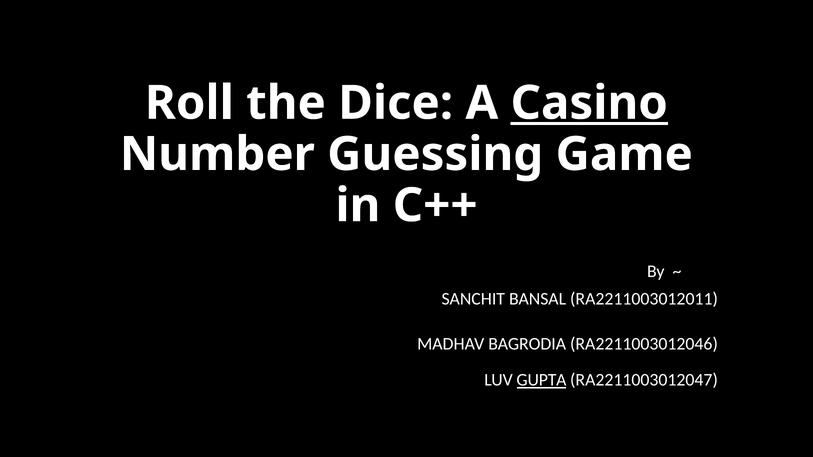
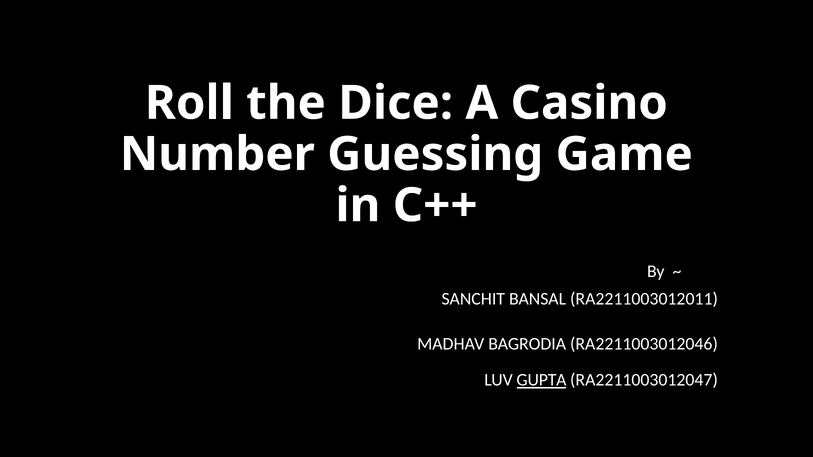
Casino underline: present -> none
